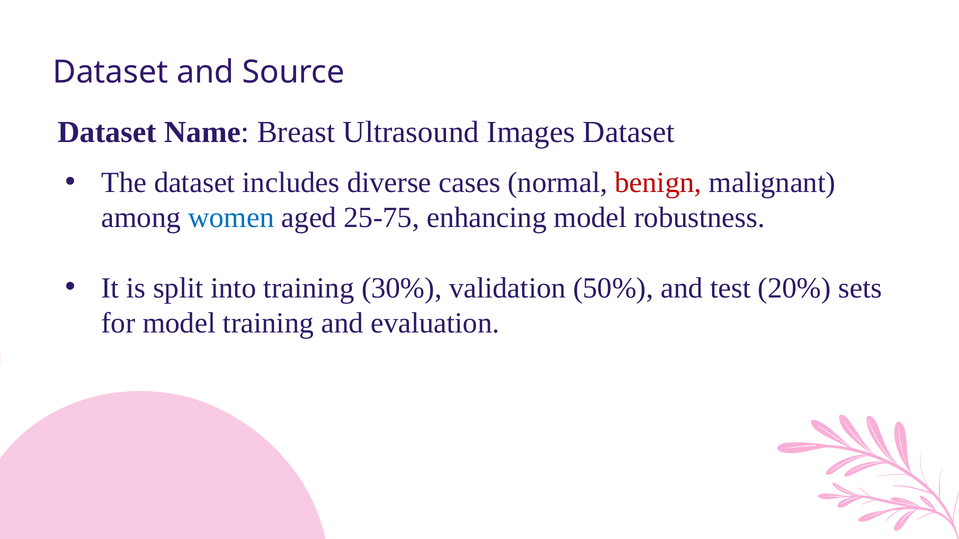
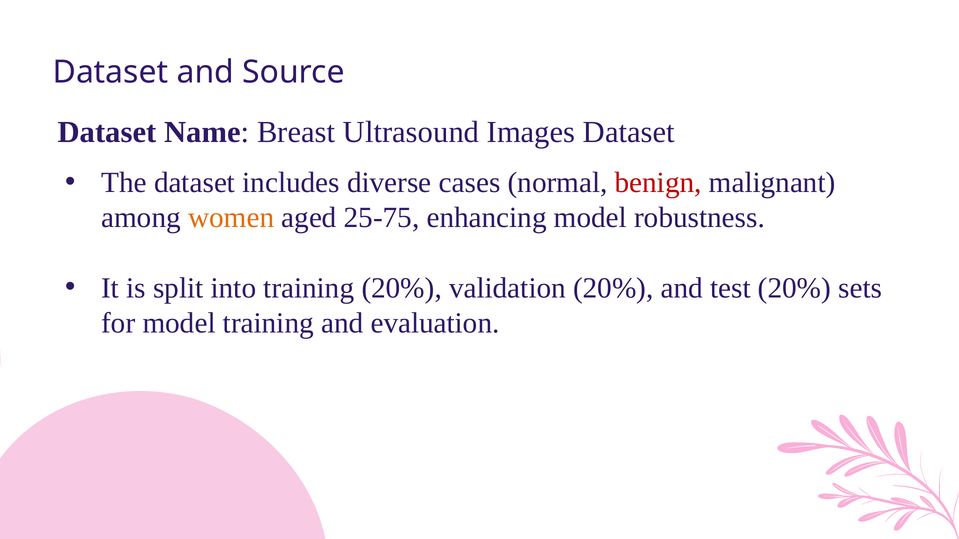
women colour: blue -> orange
training 30%: 30% -> 20%
validation 50%: 50% -> 20%
